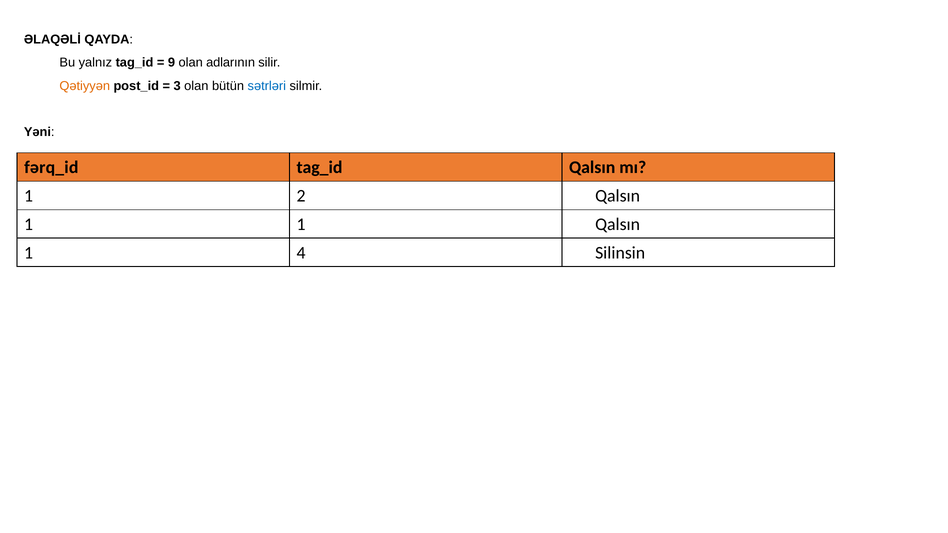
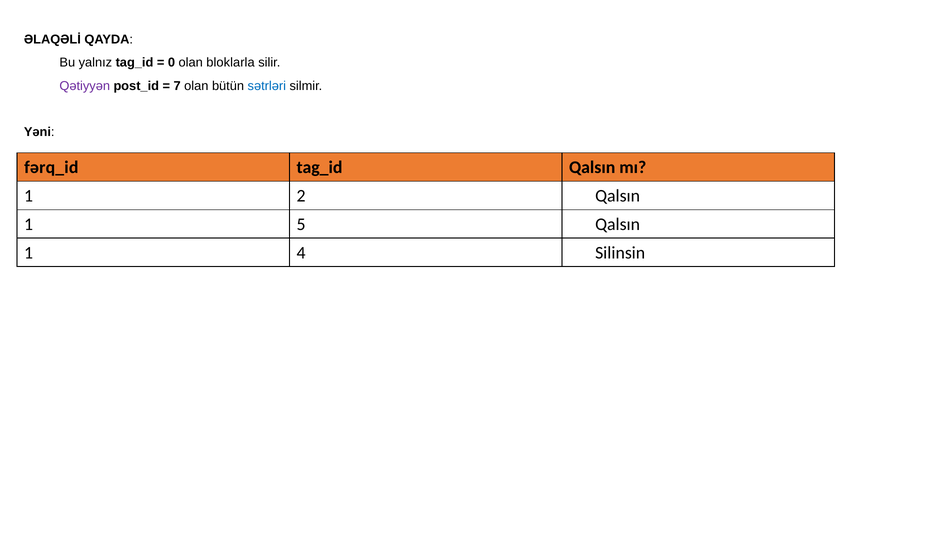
9: 9 -> 0
adlarının: adlarının -> bloklarla
Qətiyyən colour: orange -> purple
3: 3 -> 7
1 1: 1 -> 5
